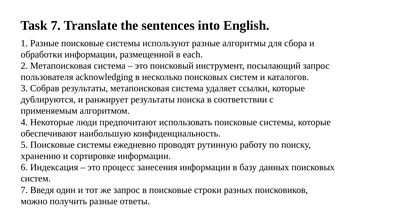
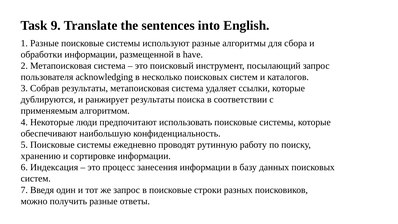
Task 7: 7 -> 9
each: each -> have
